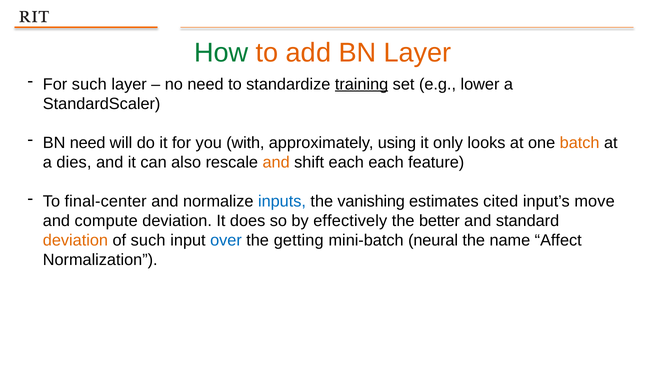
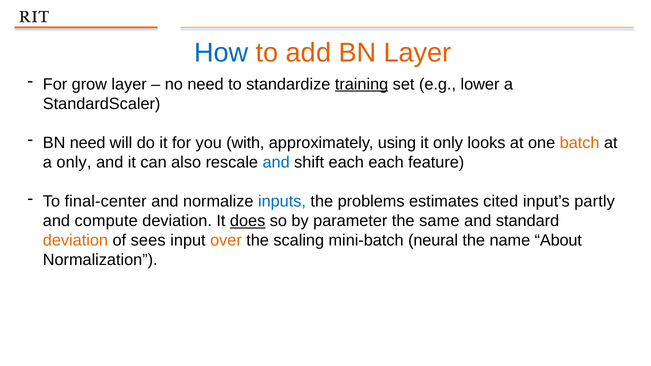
How colour: green -> blue
For such: such -> grow
a dies: dies -> only
and at (276, 162) colour: orange -> blue
vanishing: vanishing -> problems
move: move -> partly
does underline: none -> present
effectively: effectively -> parameter
better: better -> same
of such: such -> sees
over colour: blue -> orange
getting: getting -> scaling
Affect: Affect -> About
